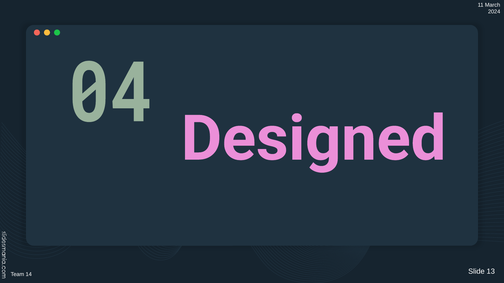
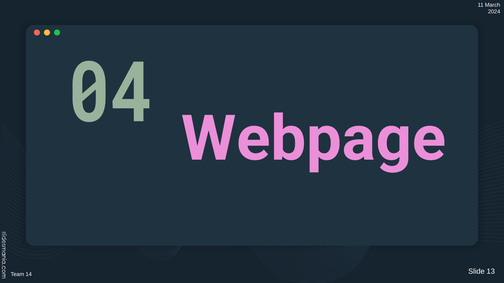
Designed: Designed -> Webpage
